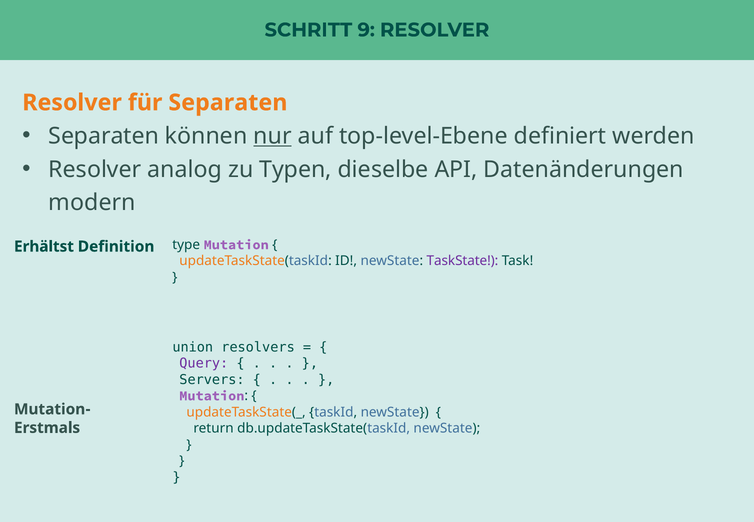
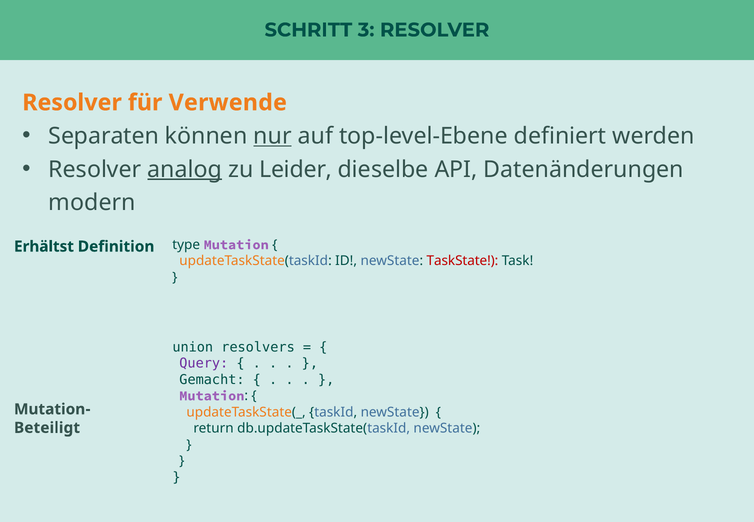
9: 9 -> 3
für Separaten: Separaten -> Verwende
analog underline: none -> present
Typen: Typen -> Leider
TaskState colour: purple -> red
Servers: Servers -> Gemacht
Erstmals: Erstmals -> Beteiligt
